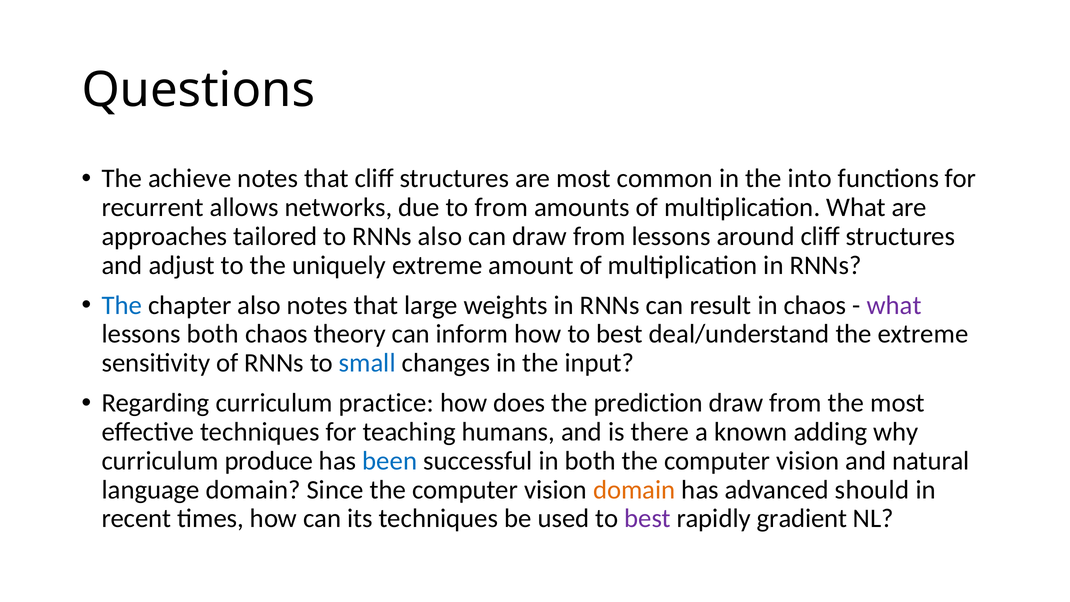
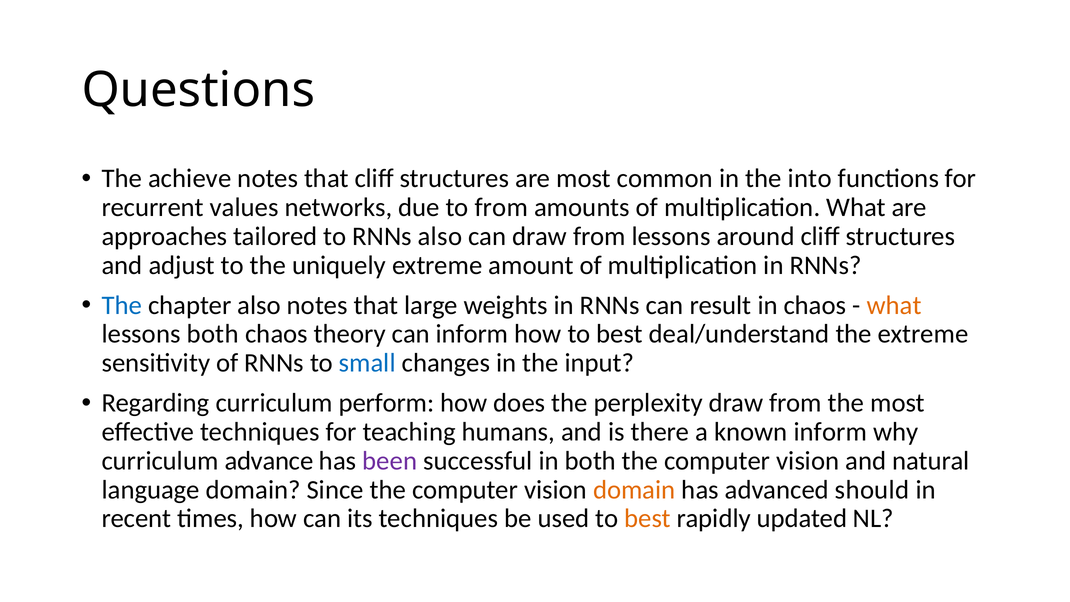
allows: allows -> values
what at (894, 305) colour: purple -> orange
practice: practice -> perform
prediction: prediction -> perplexity
known adding: adding -> inform
produce: produce -> advance
been colour: blue -> purple
best at (648, 518) colour: purple -> orange
gradient: gradient -> updated
